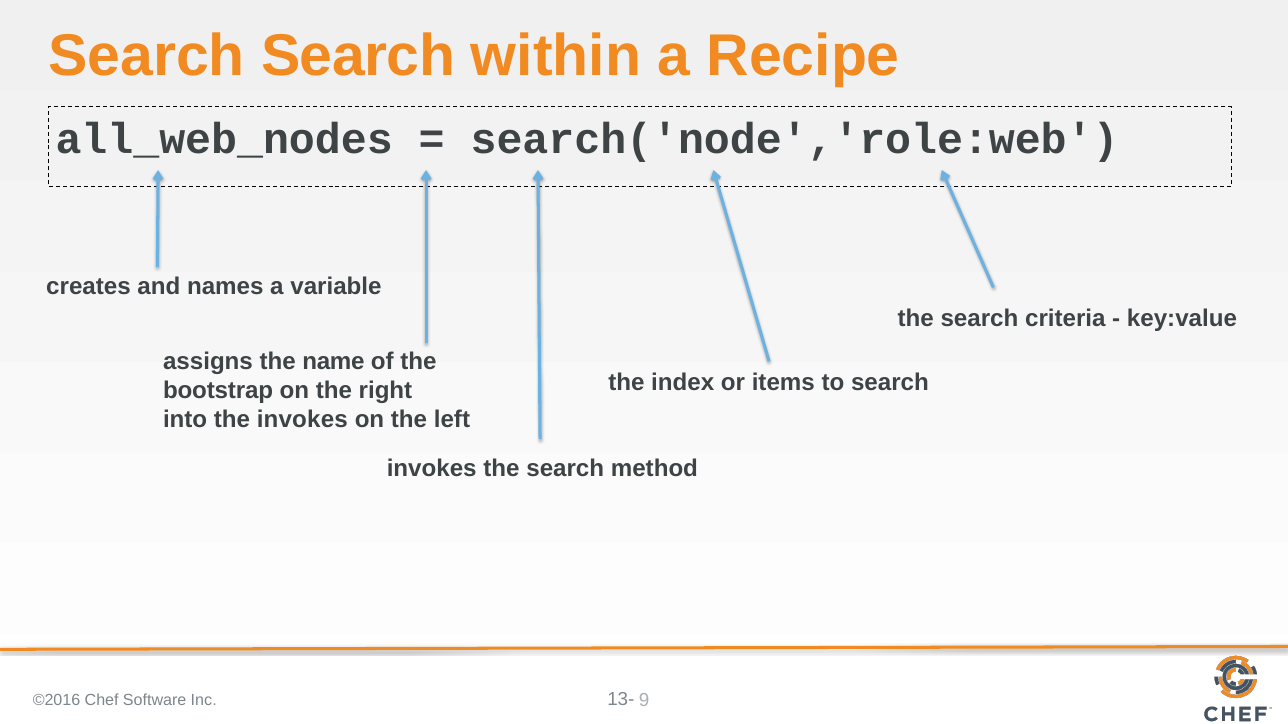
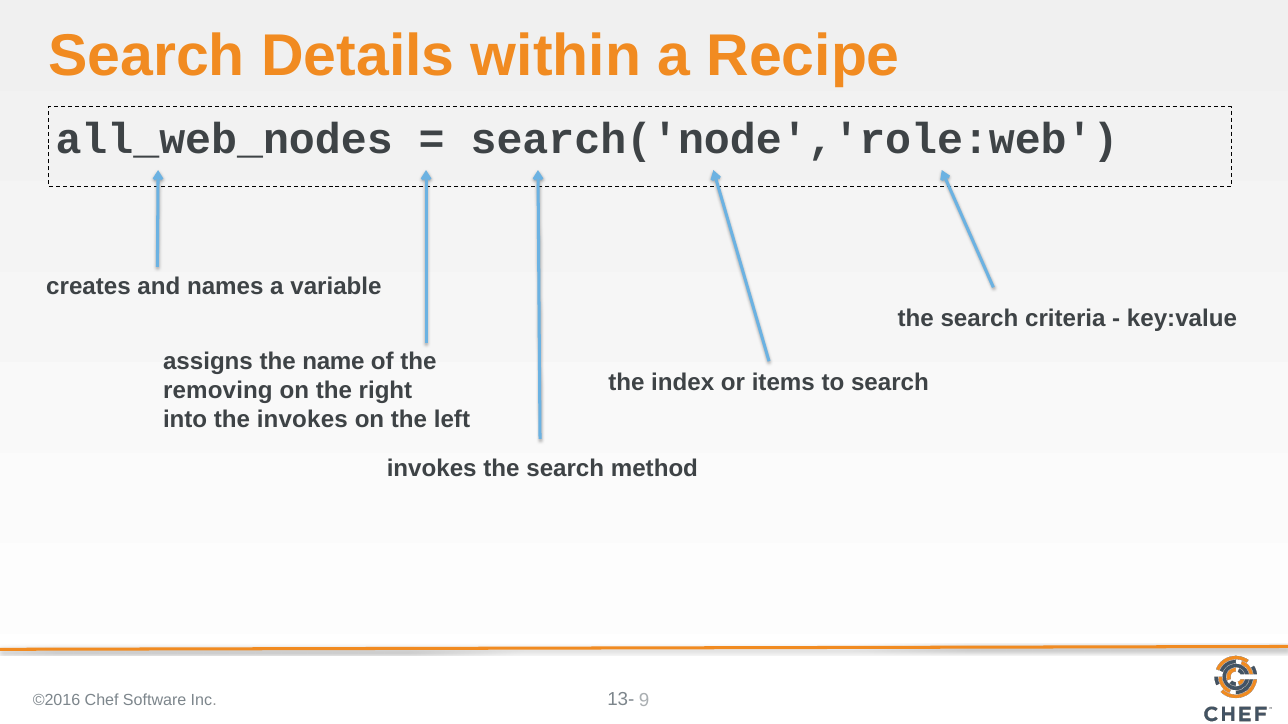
Search Search: Search -> Details
bootstrap: bootstrap -> removing
